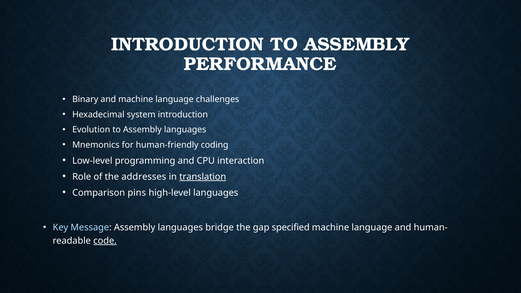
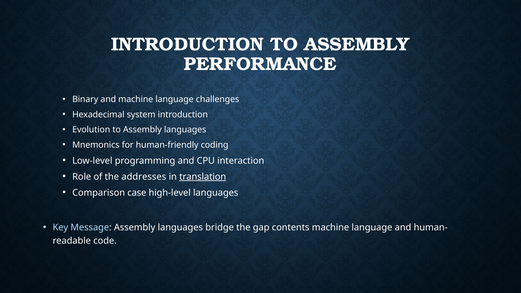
pins: pins -> case
specified: specified -> contents
code underline: present -> none
